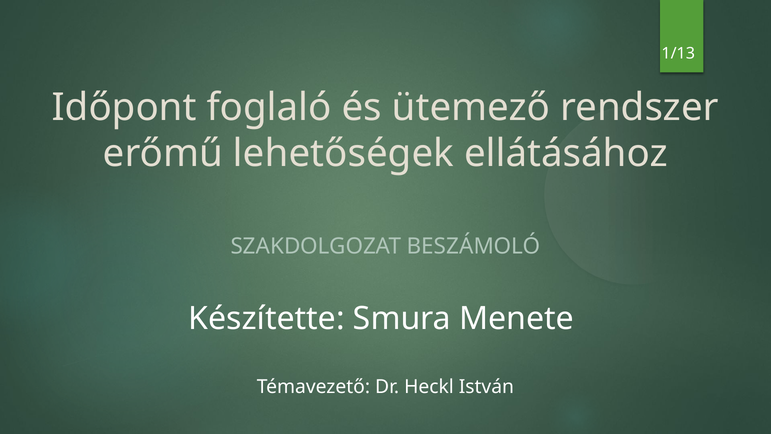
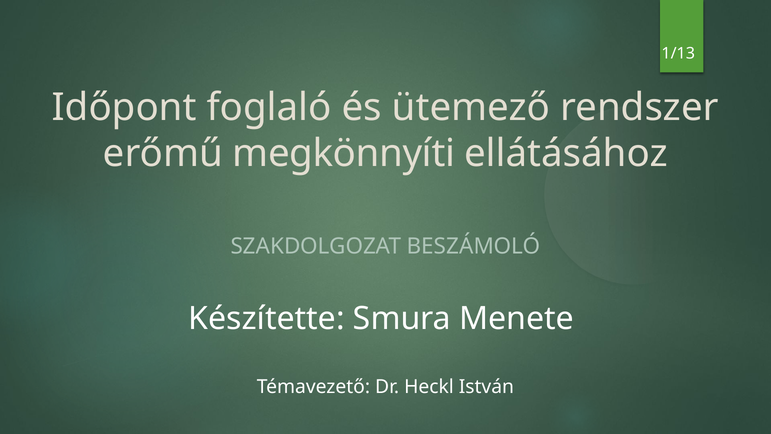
lehetőségek: lehetőségek -> megkönnyíti
